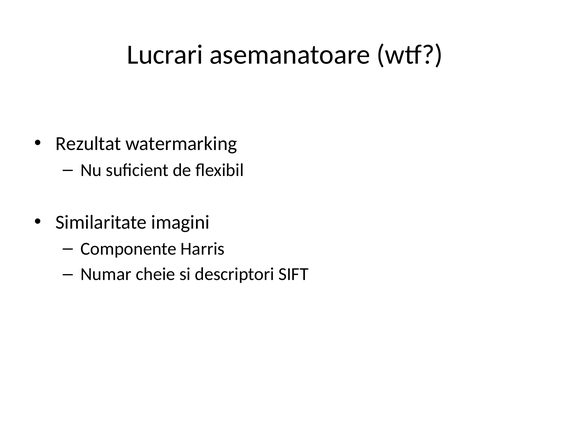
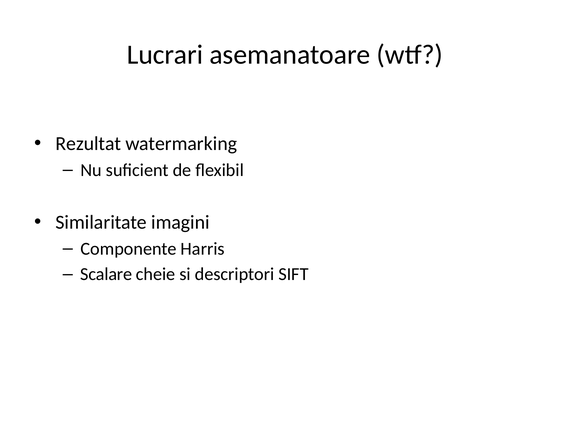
Numar: Numar -> Scalare
